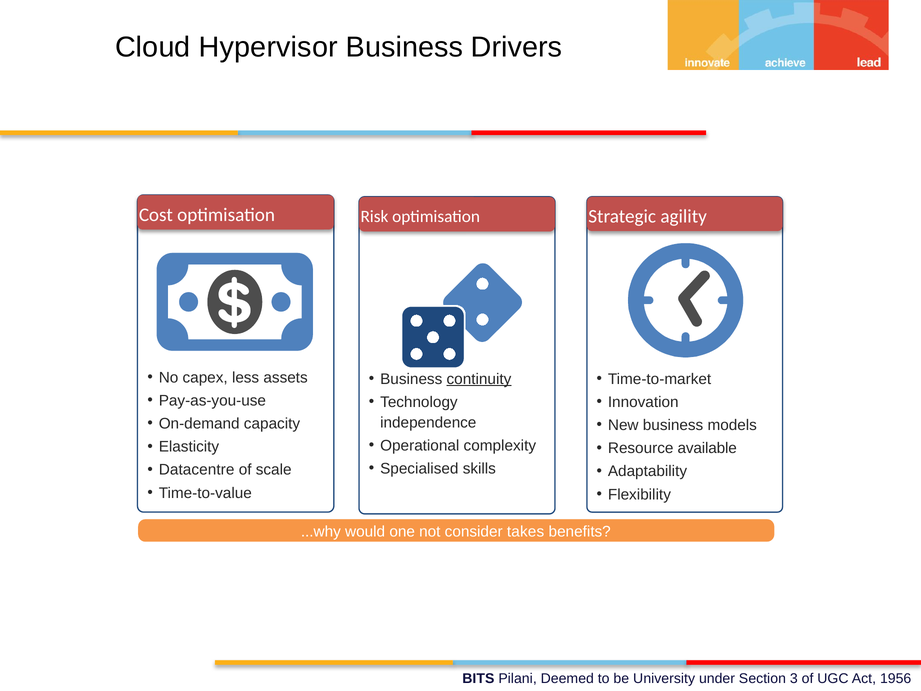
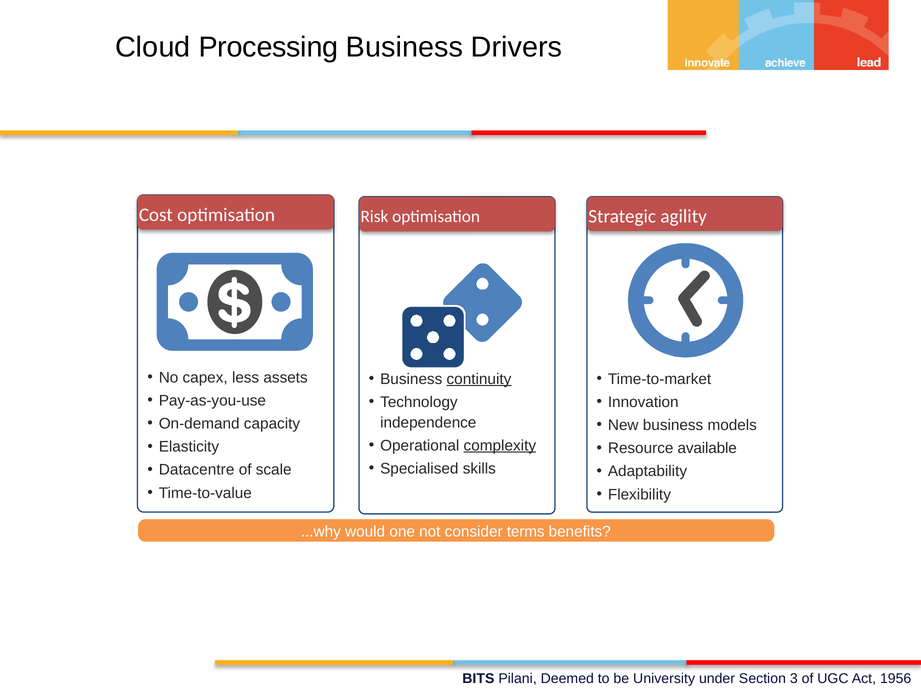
Hypervisor: Hypervisor -> Processing
complexity underline: none -> present
takes: takes -> terms
